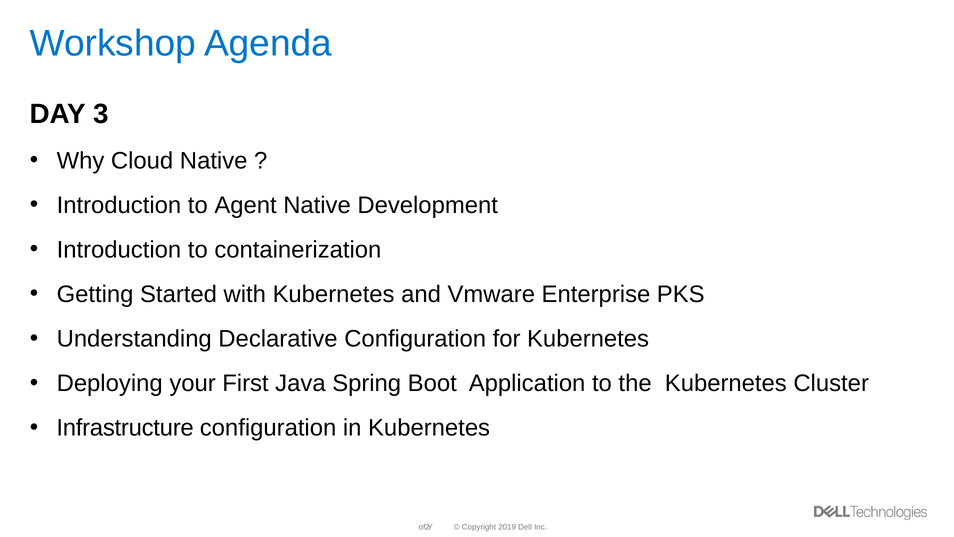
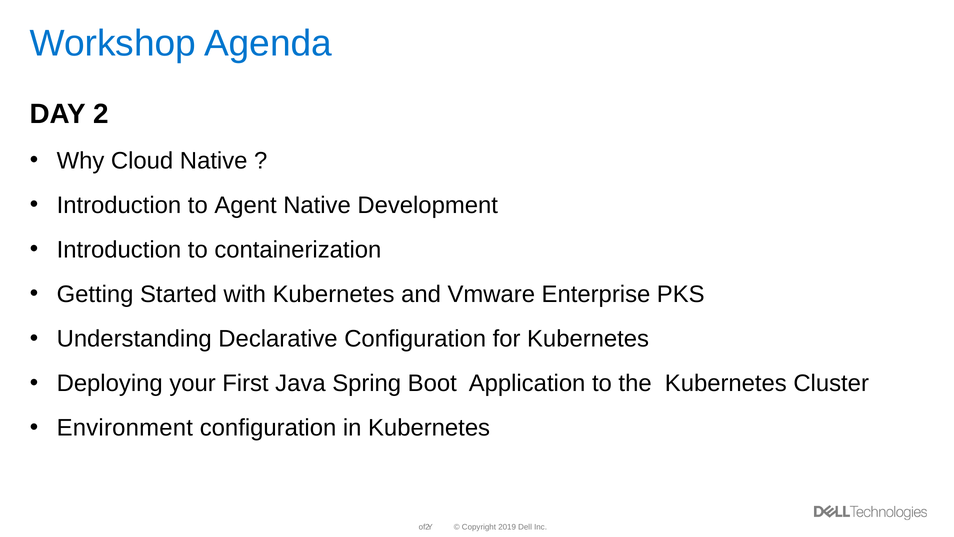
DAY 3: 3 -> 2
Infrastructure: Infrastructure -> Environment
